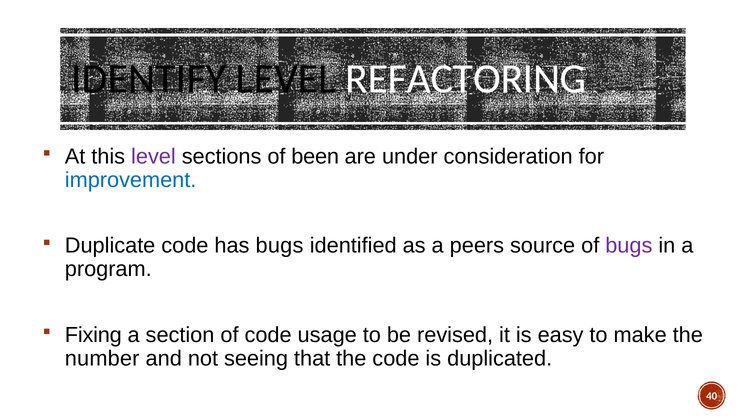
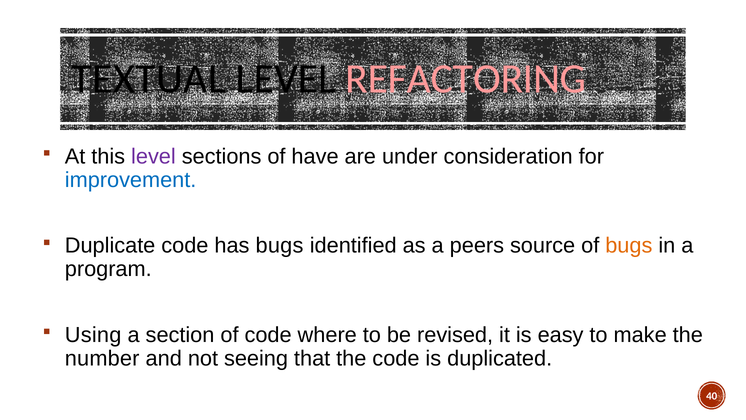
IDENTIFY: IDENTIFY -> TEXTUAL
REFACTORING colour: white -> pink
been: been -> have
bugs at (629, 246) colour: purple -> orange
Fixing: Fixing -> Using
usage: usage -> where
